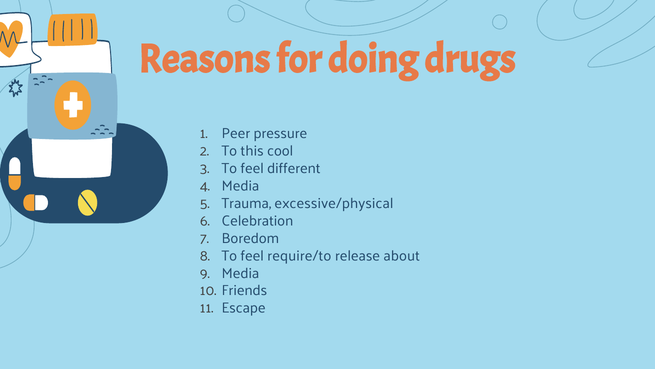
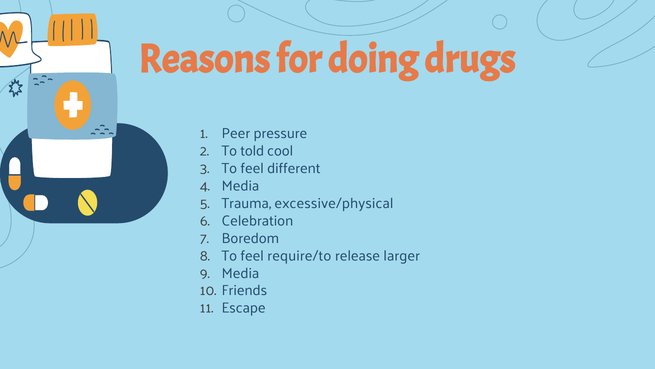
this: this -> told
about: about -> larger
